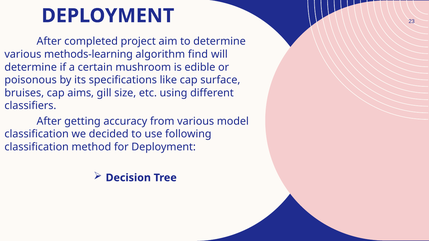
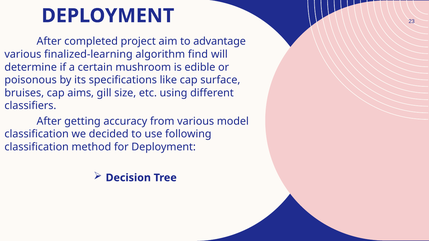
to determine: determine -> advantage
methods-learning: methods-learning -> finalized-learning
